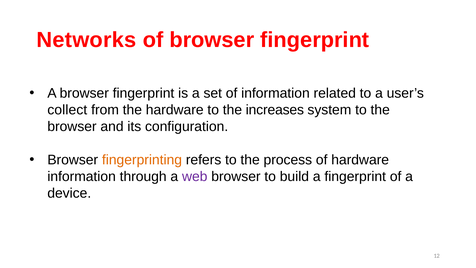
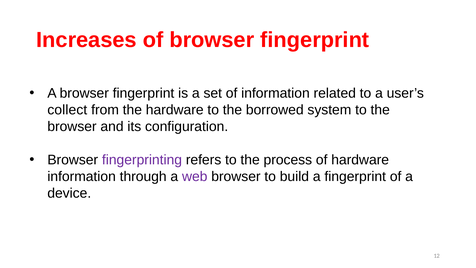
Networks: Networks -> Increases
increases: increases -> borrowed
fingerprinting colour: orange -> purple
